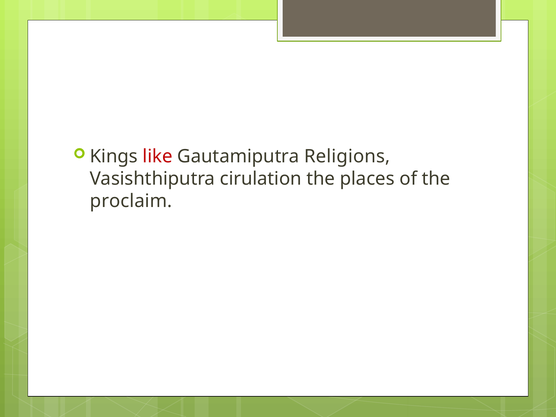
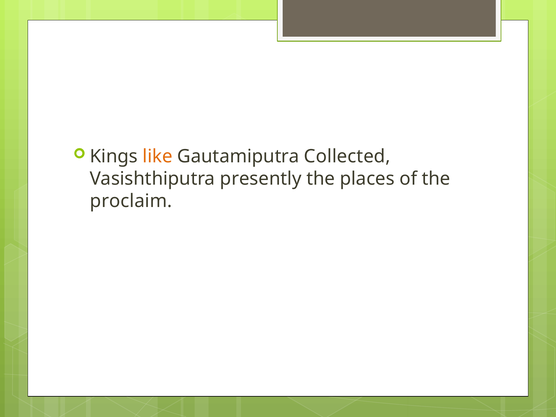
like colour: red -> orange
Religions: Religions -> Collected
cirulation: cirulation -> presently
